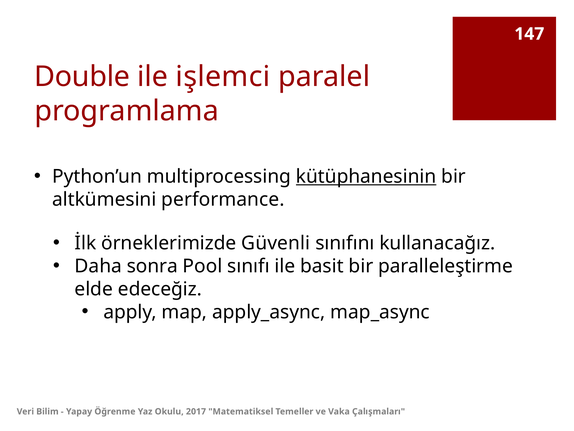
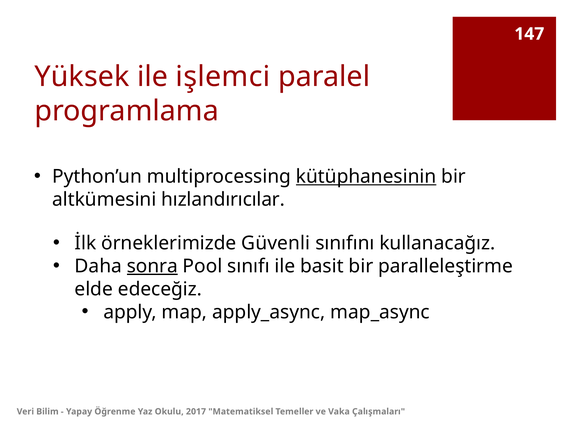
Double: Double -> Yüksek
performance: performance -> hızlandırıcılar
sonra underline: none -> present
